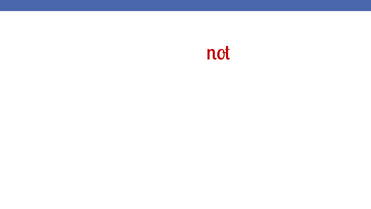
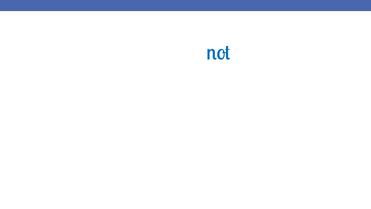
not colour: red -> blue
